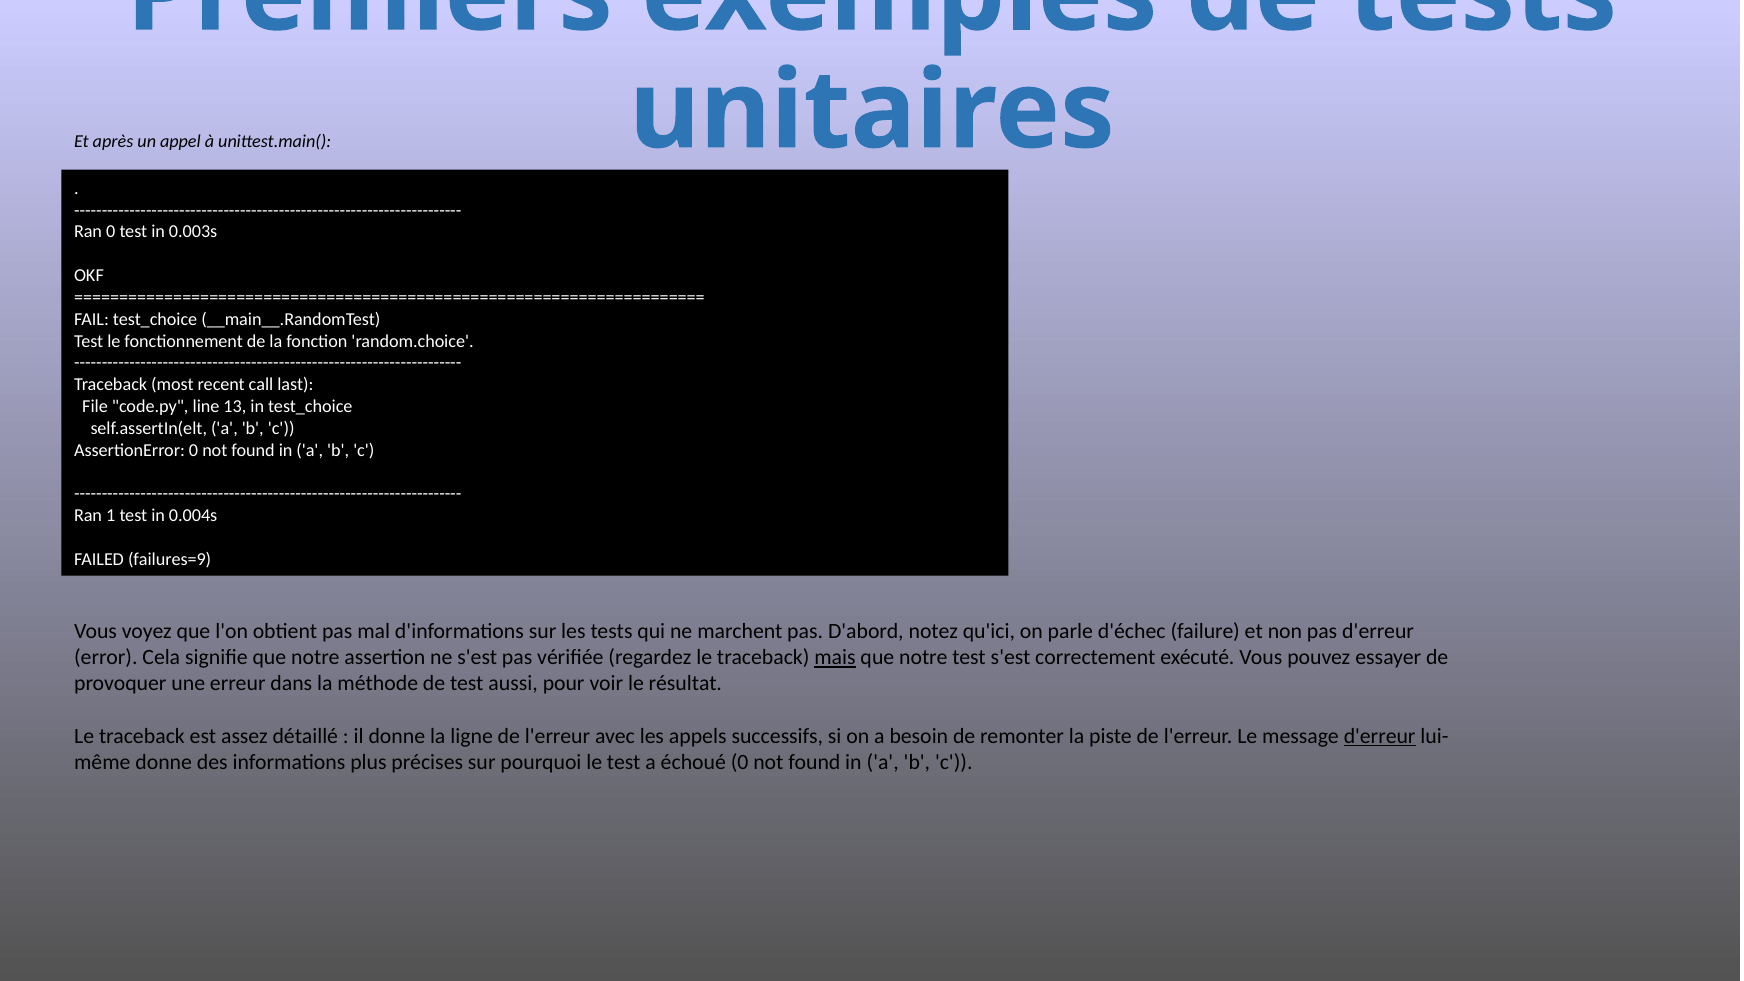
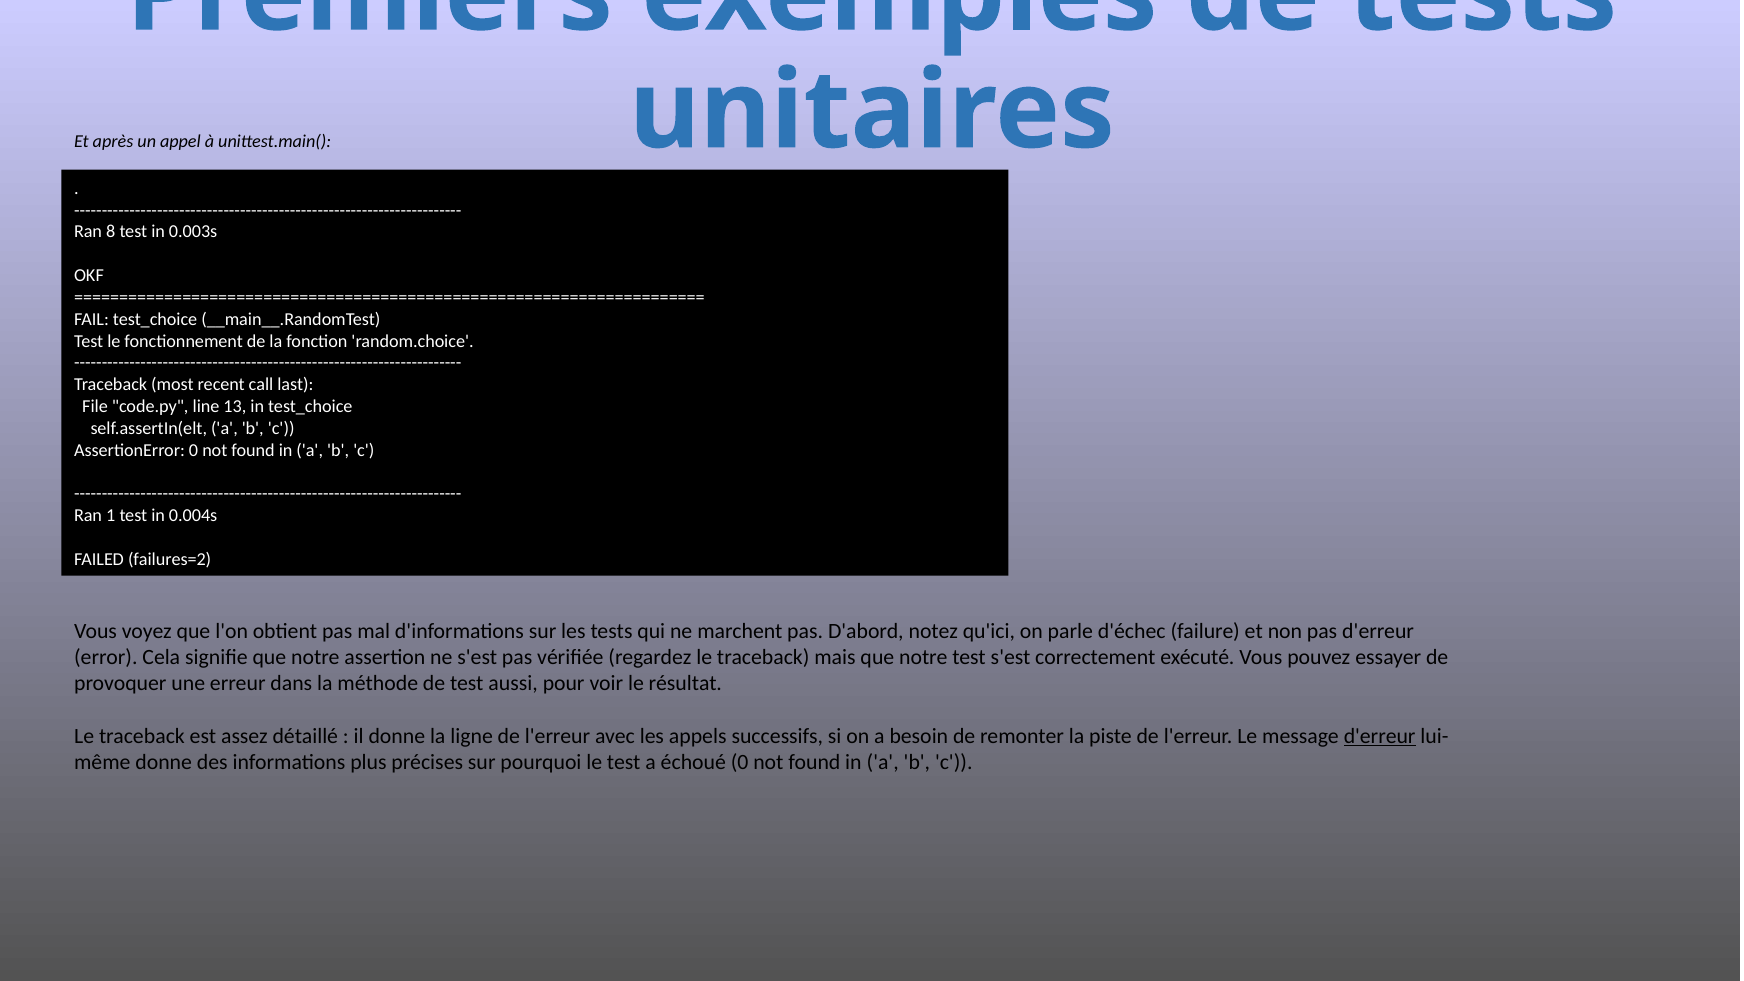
Ran 0: 0 -> 8
failures=9: failures=9 -> failures=2
mais underline: present -> none
